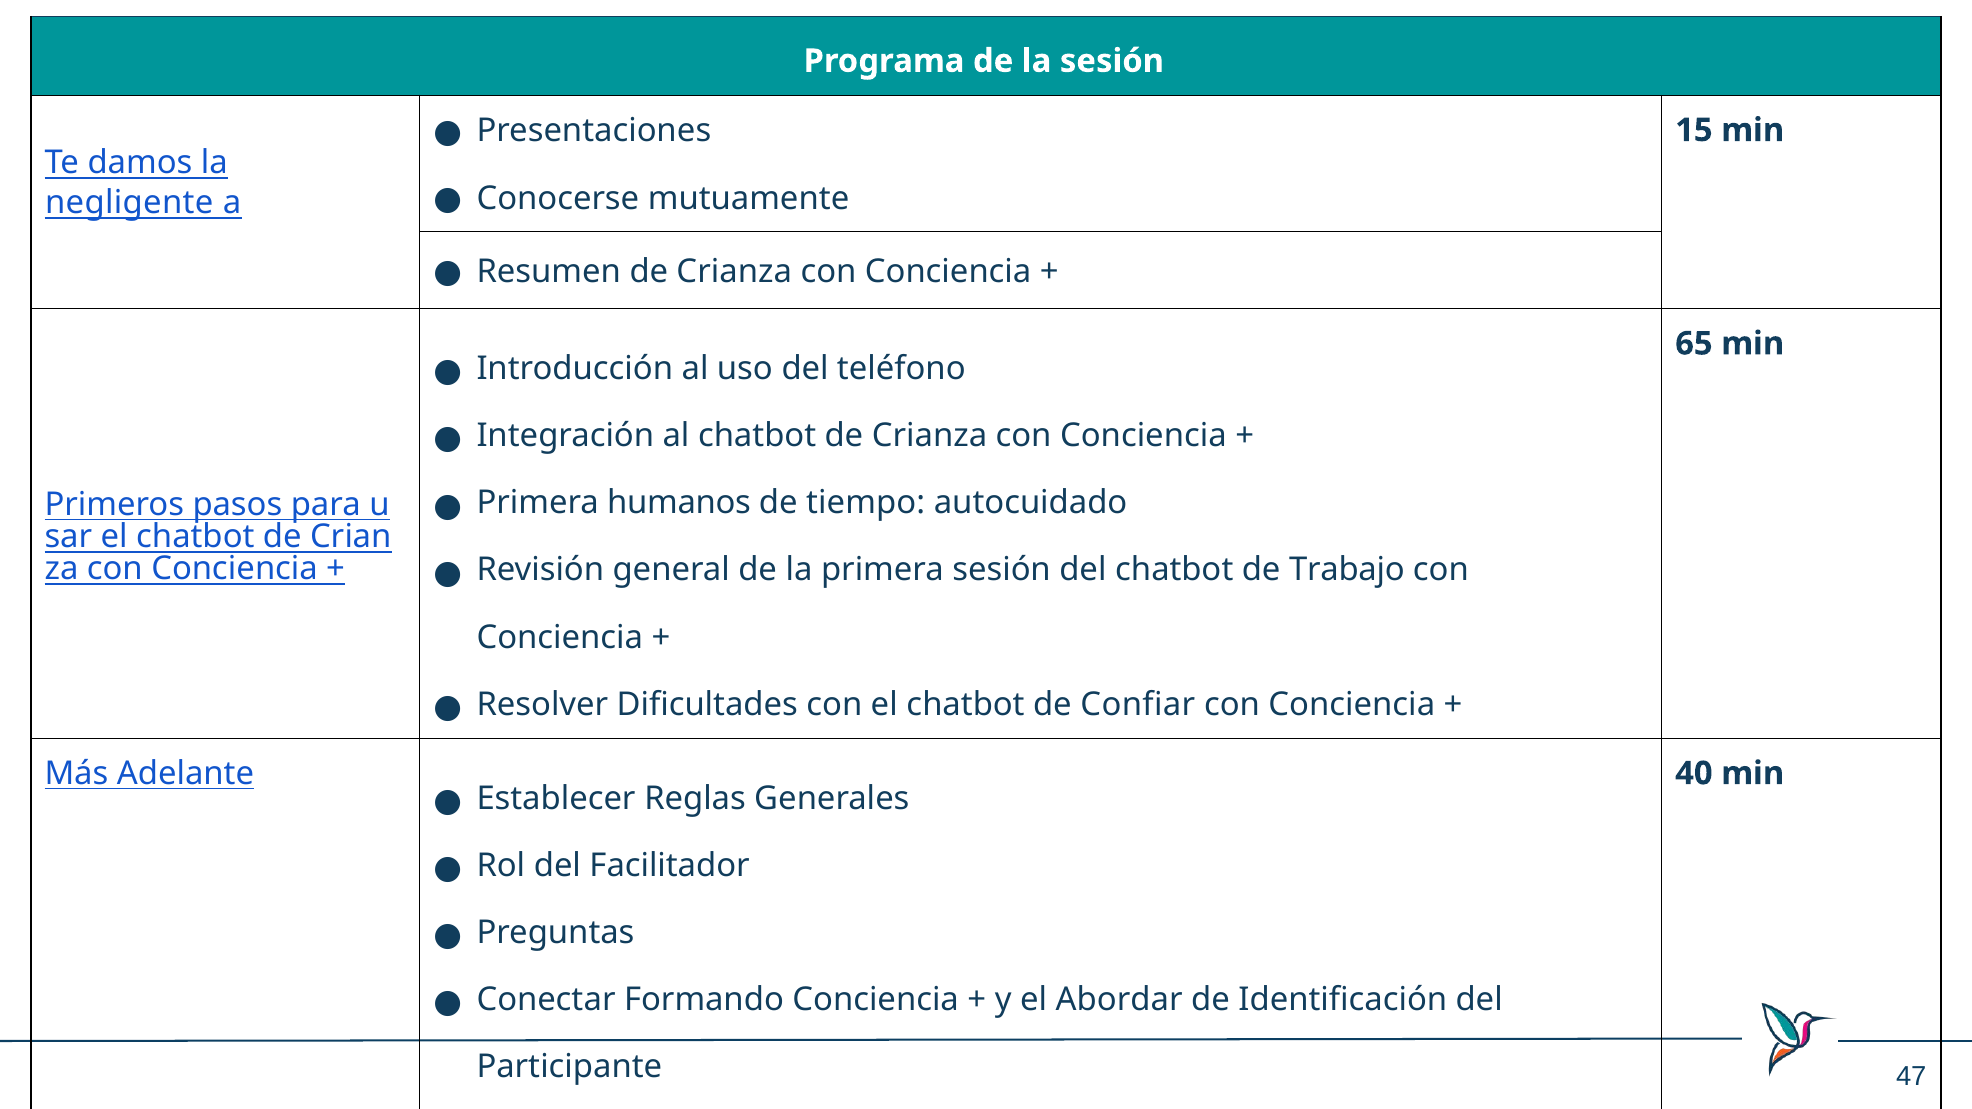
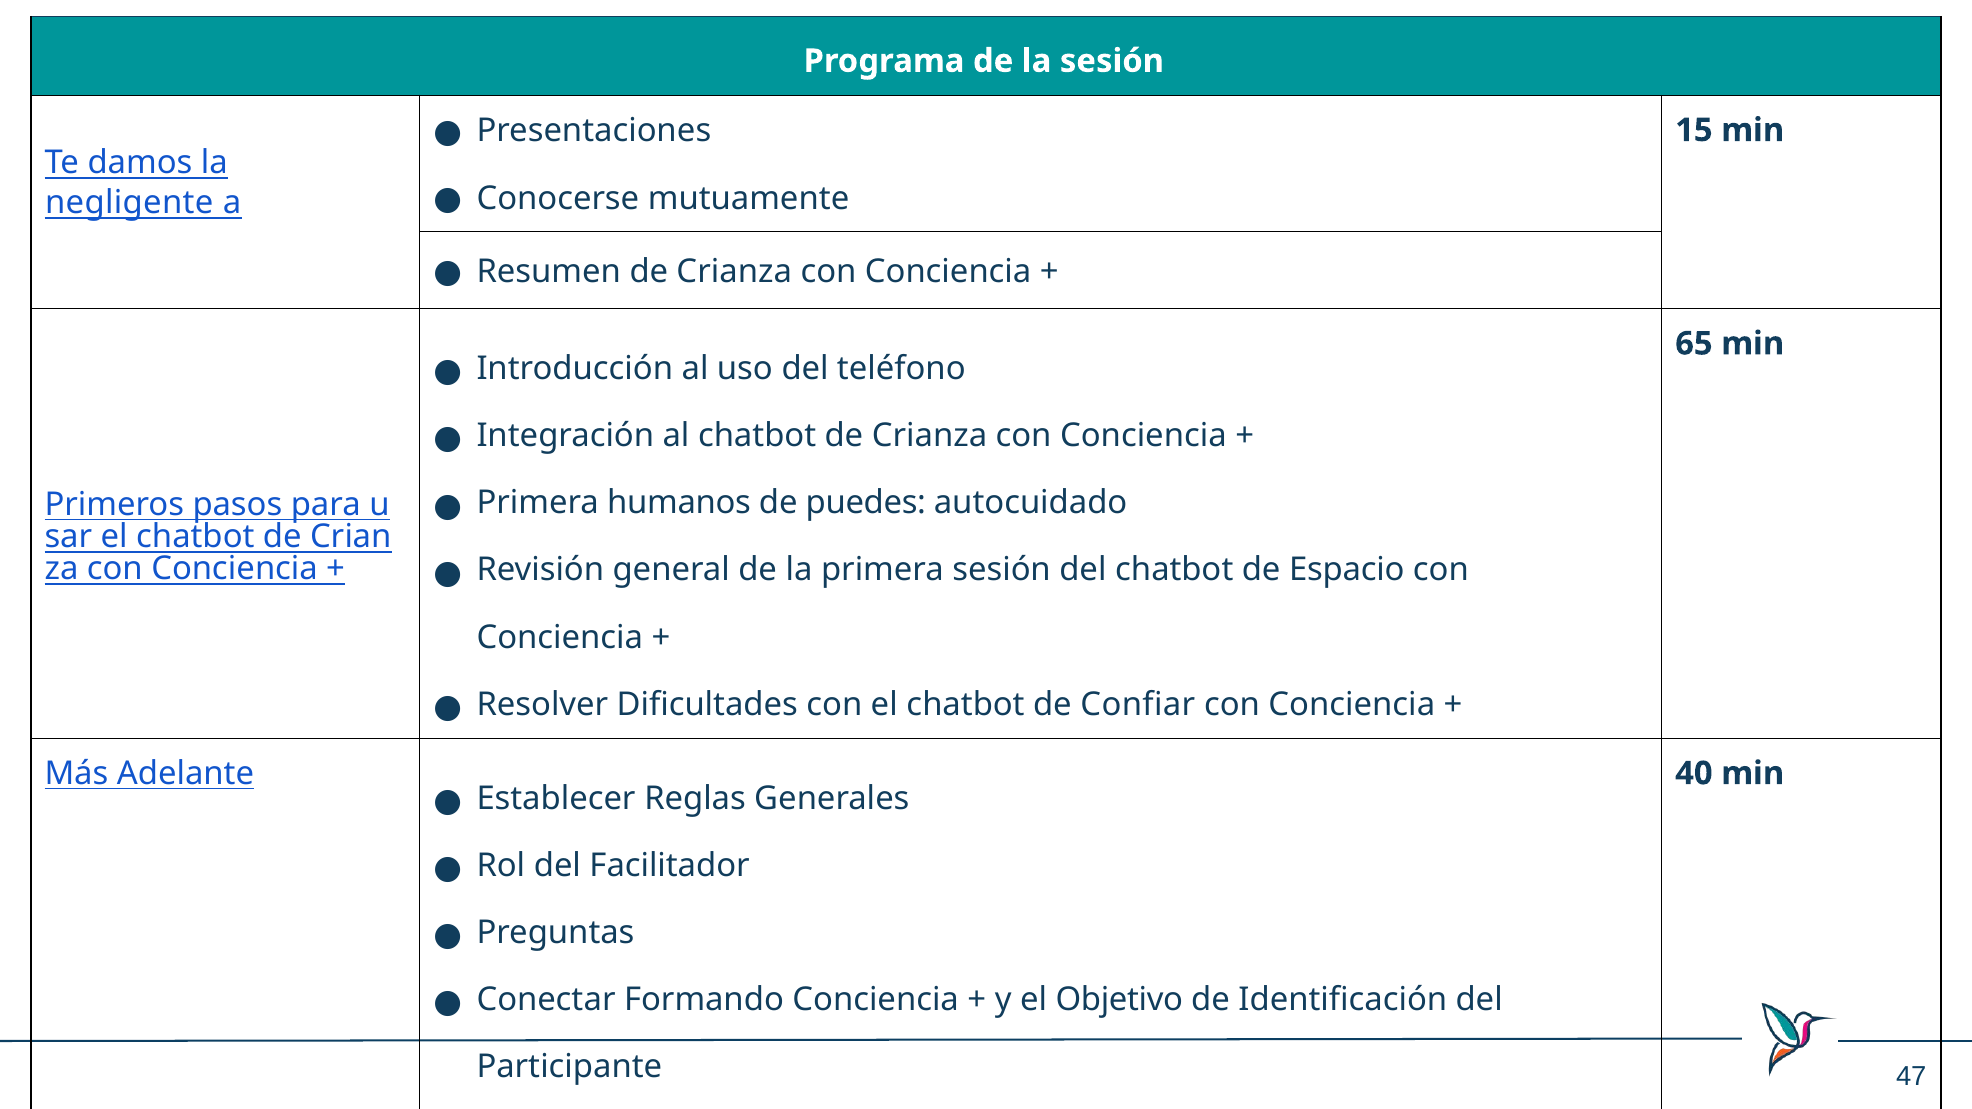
tiempo: tiempo -> puedes
Trabajo: Trabajo -> Espacio
Abordar: Abordar -> Objetivo
